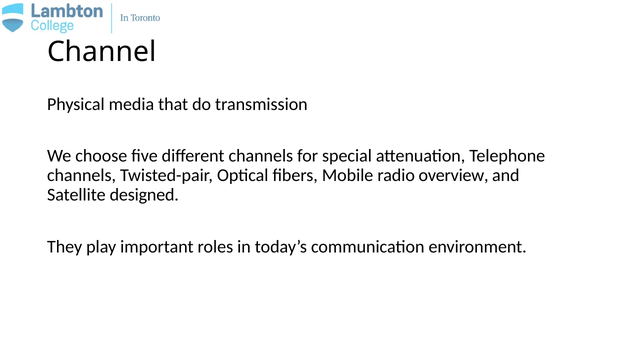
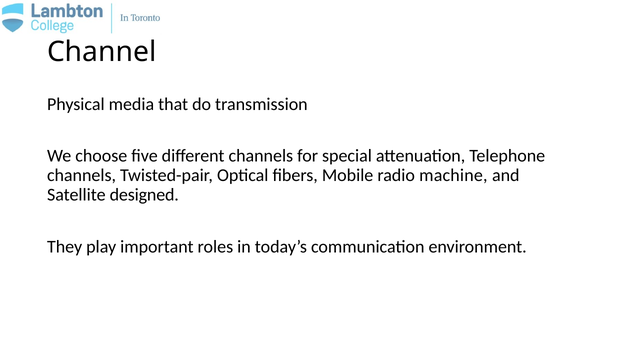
overview: overview -> machine
